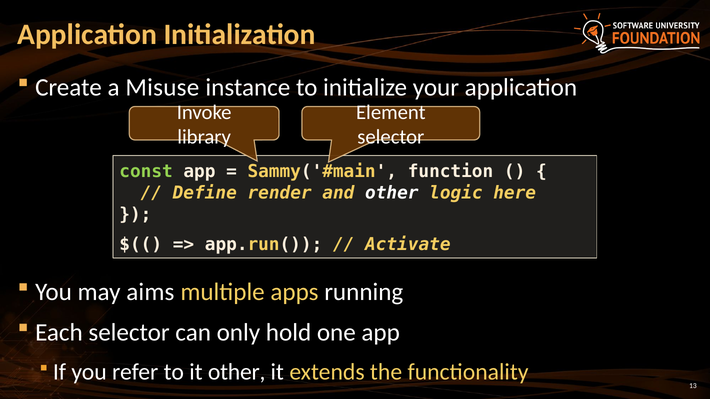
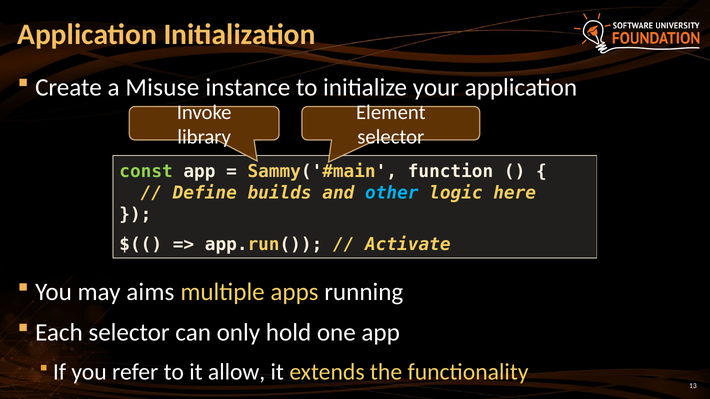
render: render -> builds
other at (392, 193) colour: white -> light blue
it other: other -> allow
